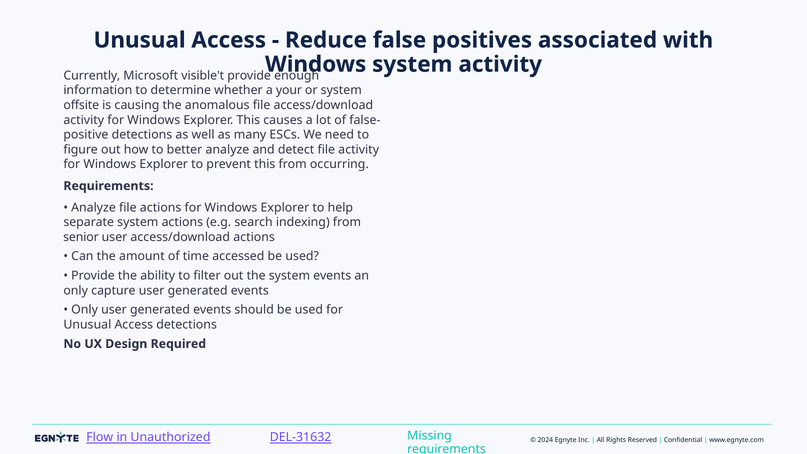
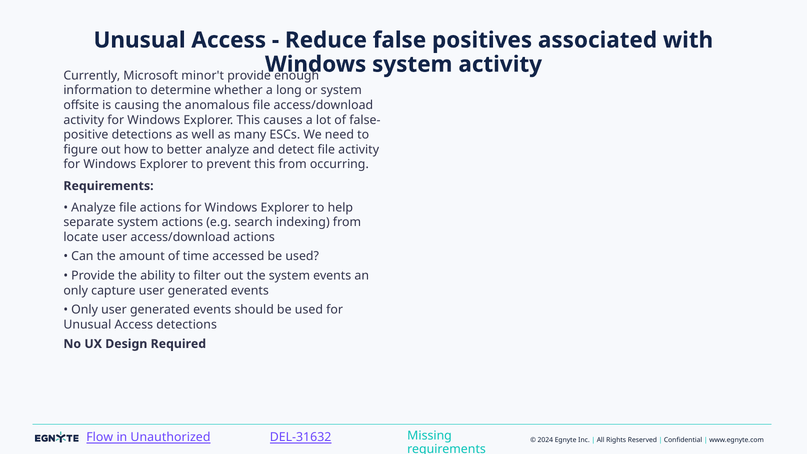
visible't: visible't -> minor't
your: your -> long
senior: senior -> locate
